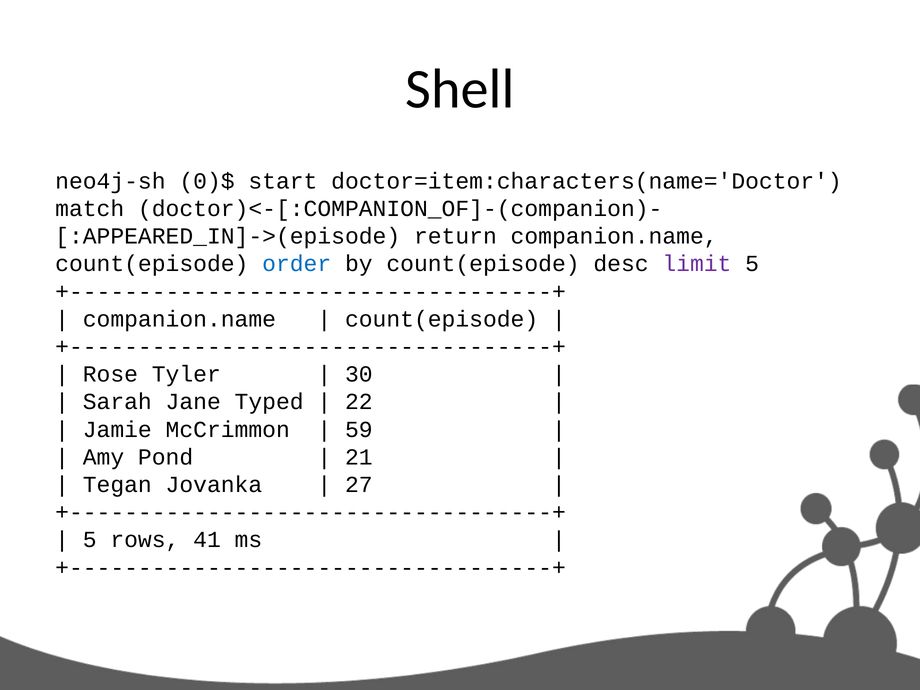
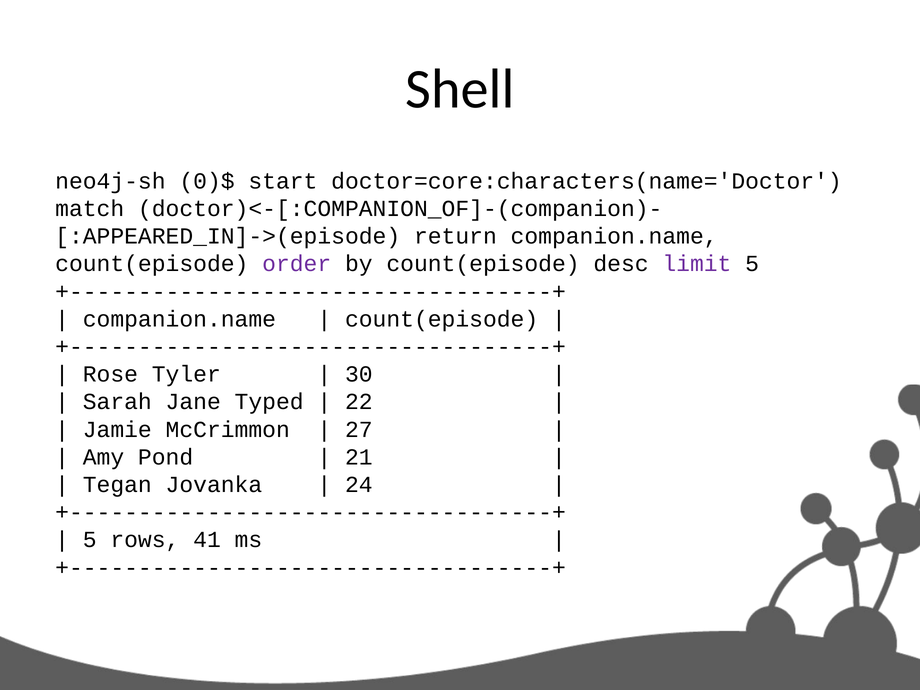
doctor=item:characters(name='Doctor: doctor=item:characters(name='Doctor -> doctor=core:characters(name='Doctor
order colour: blue -> purple
59: 59 -> 27
27: 27 -> 24
